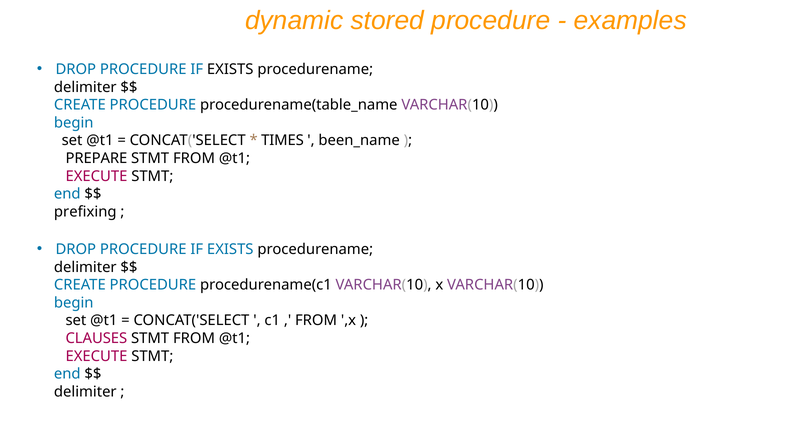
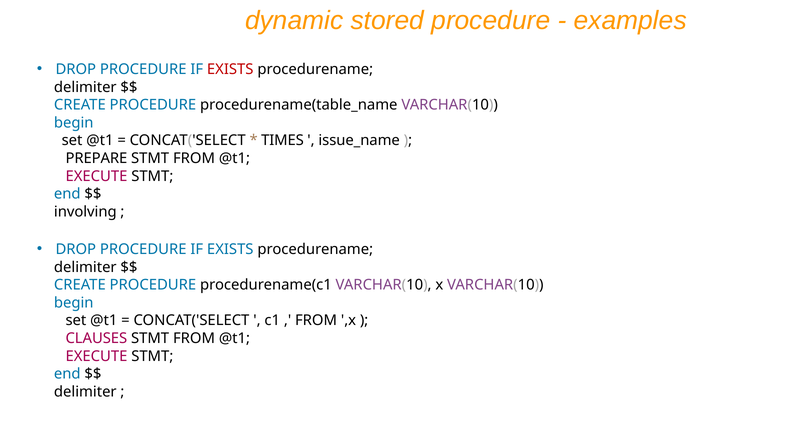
EXISTS at (230, 69) colour: black -> red
been_name: been_name -> issue_name
prefixing: prefixing -> involving
